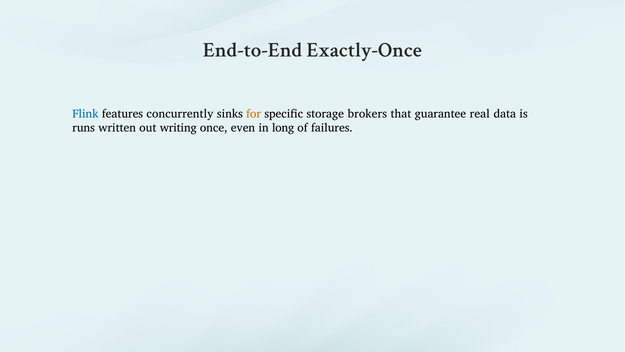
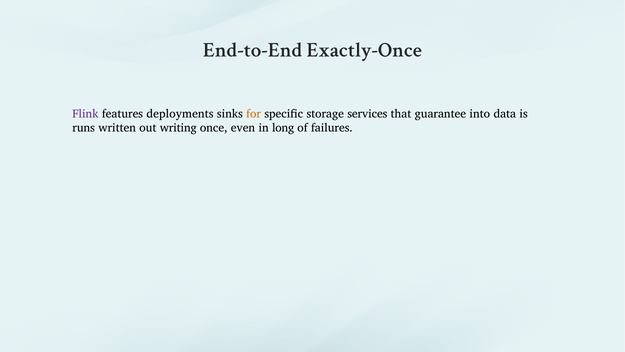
Flink colour: blue -> purple
concurrently: concurrently -> deployments
brokers: brokers -> services
real: real -> into
